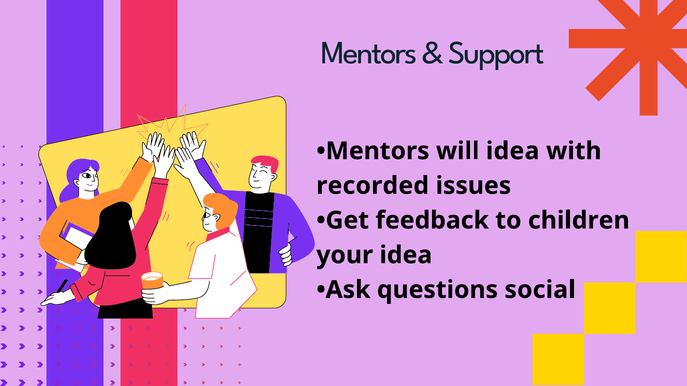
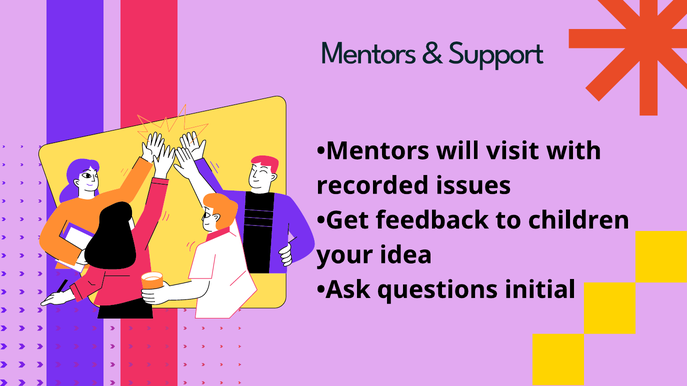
will idea: idea -> visit
social: social -> initial
